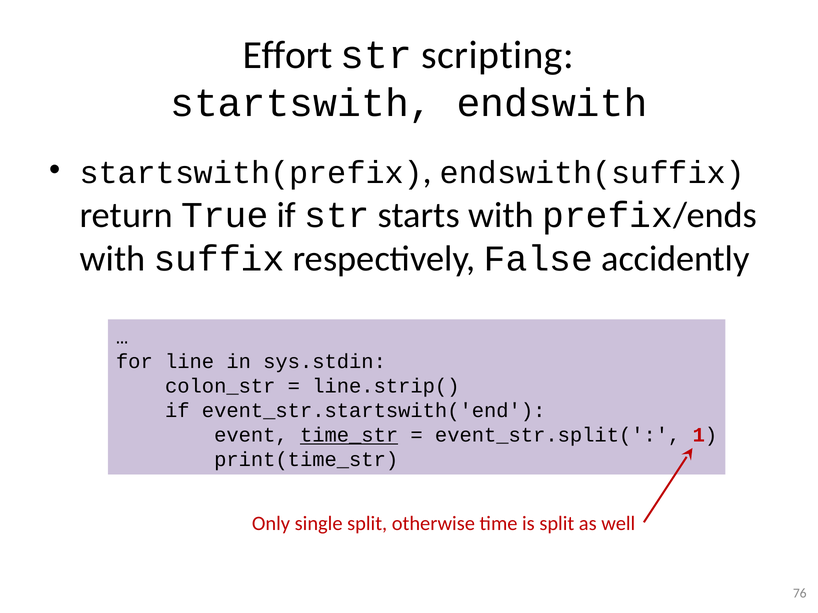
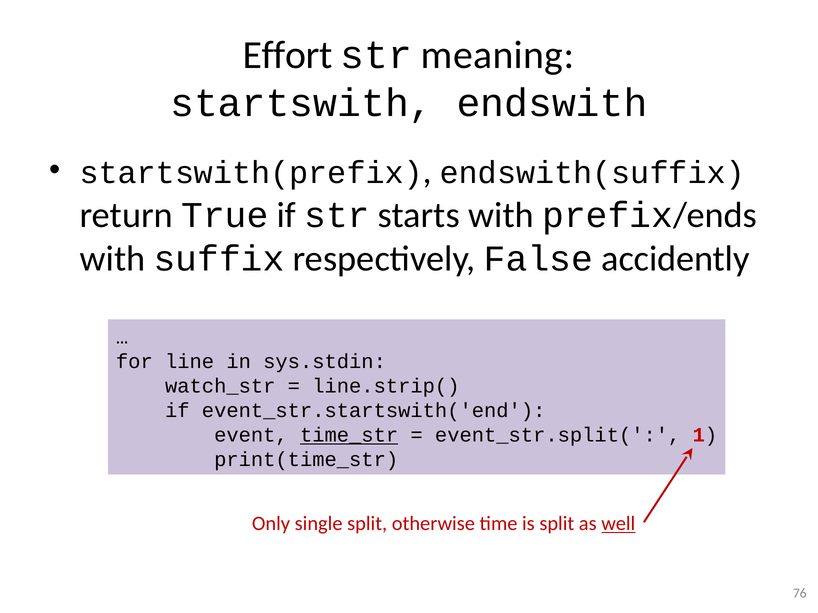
scripting: scripting -> meaning
colon_str: colon_str -> watch_str
well underline: none -> present
